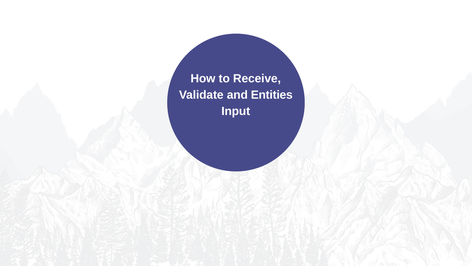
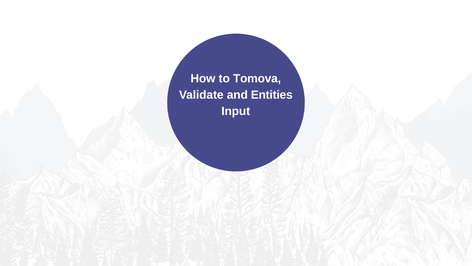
Receive: Receive -> Tomova
